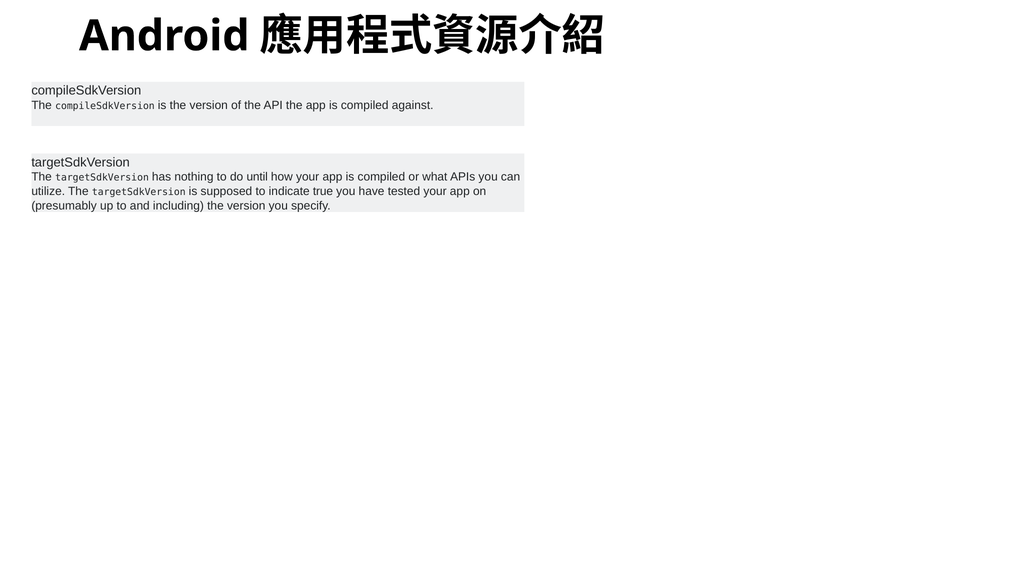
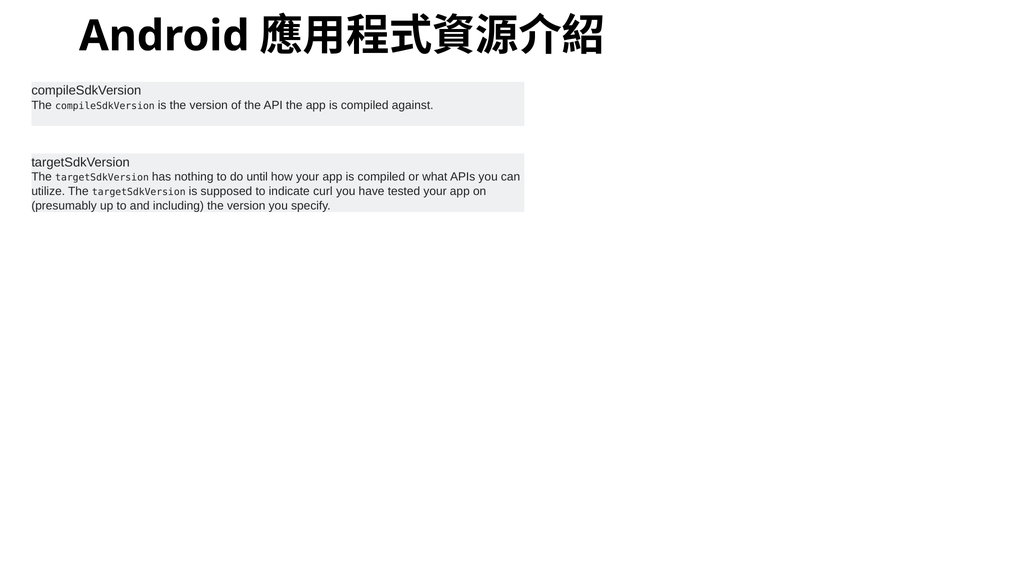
true: true -> curl
